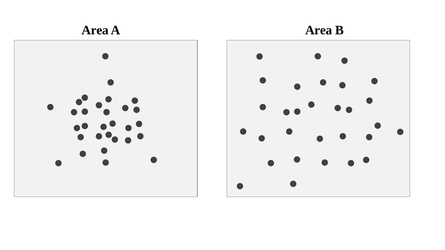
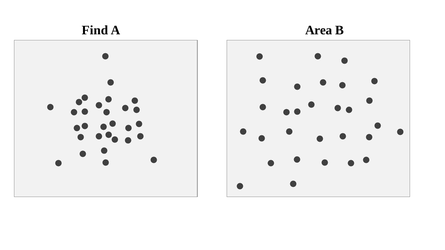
Area at (95, 30): Area -> Find
